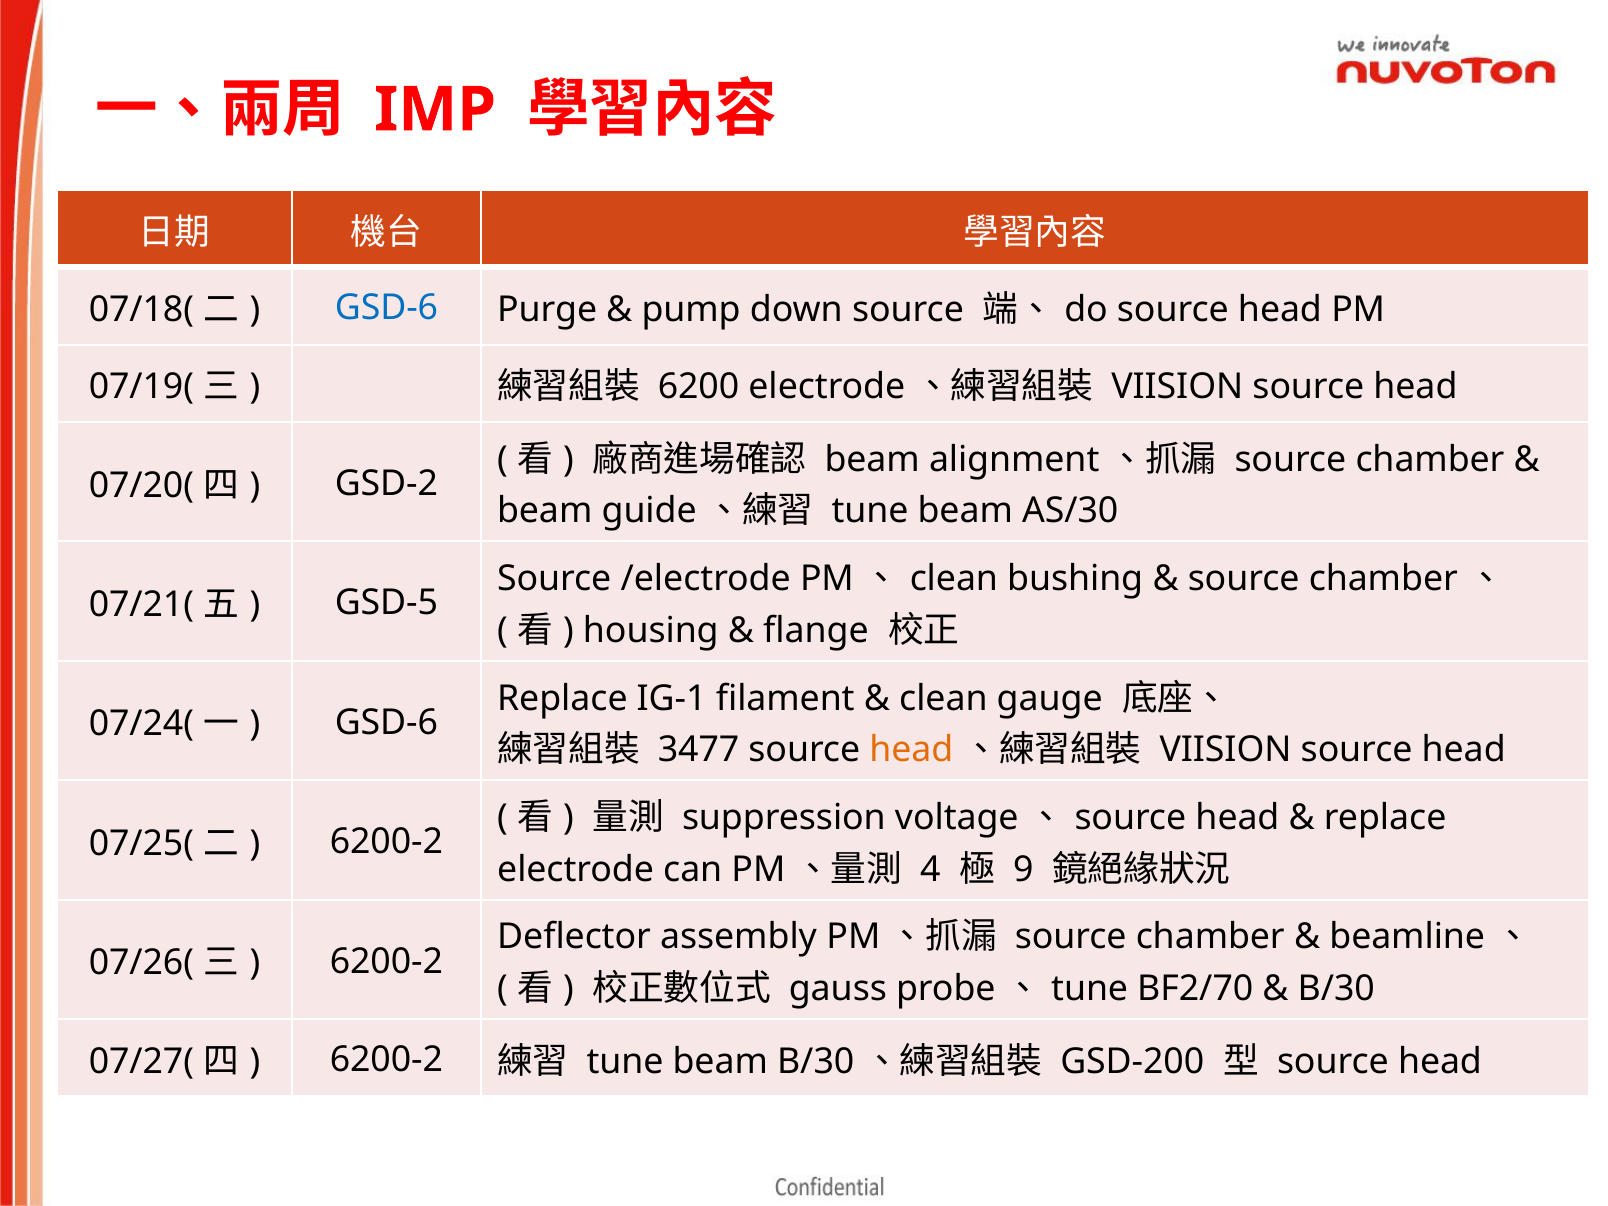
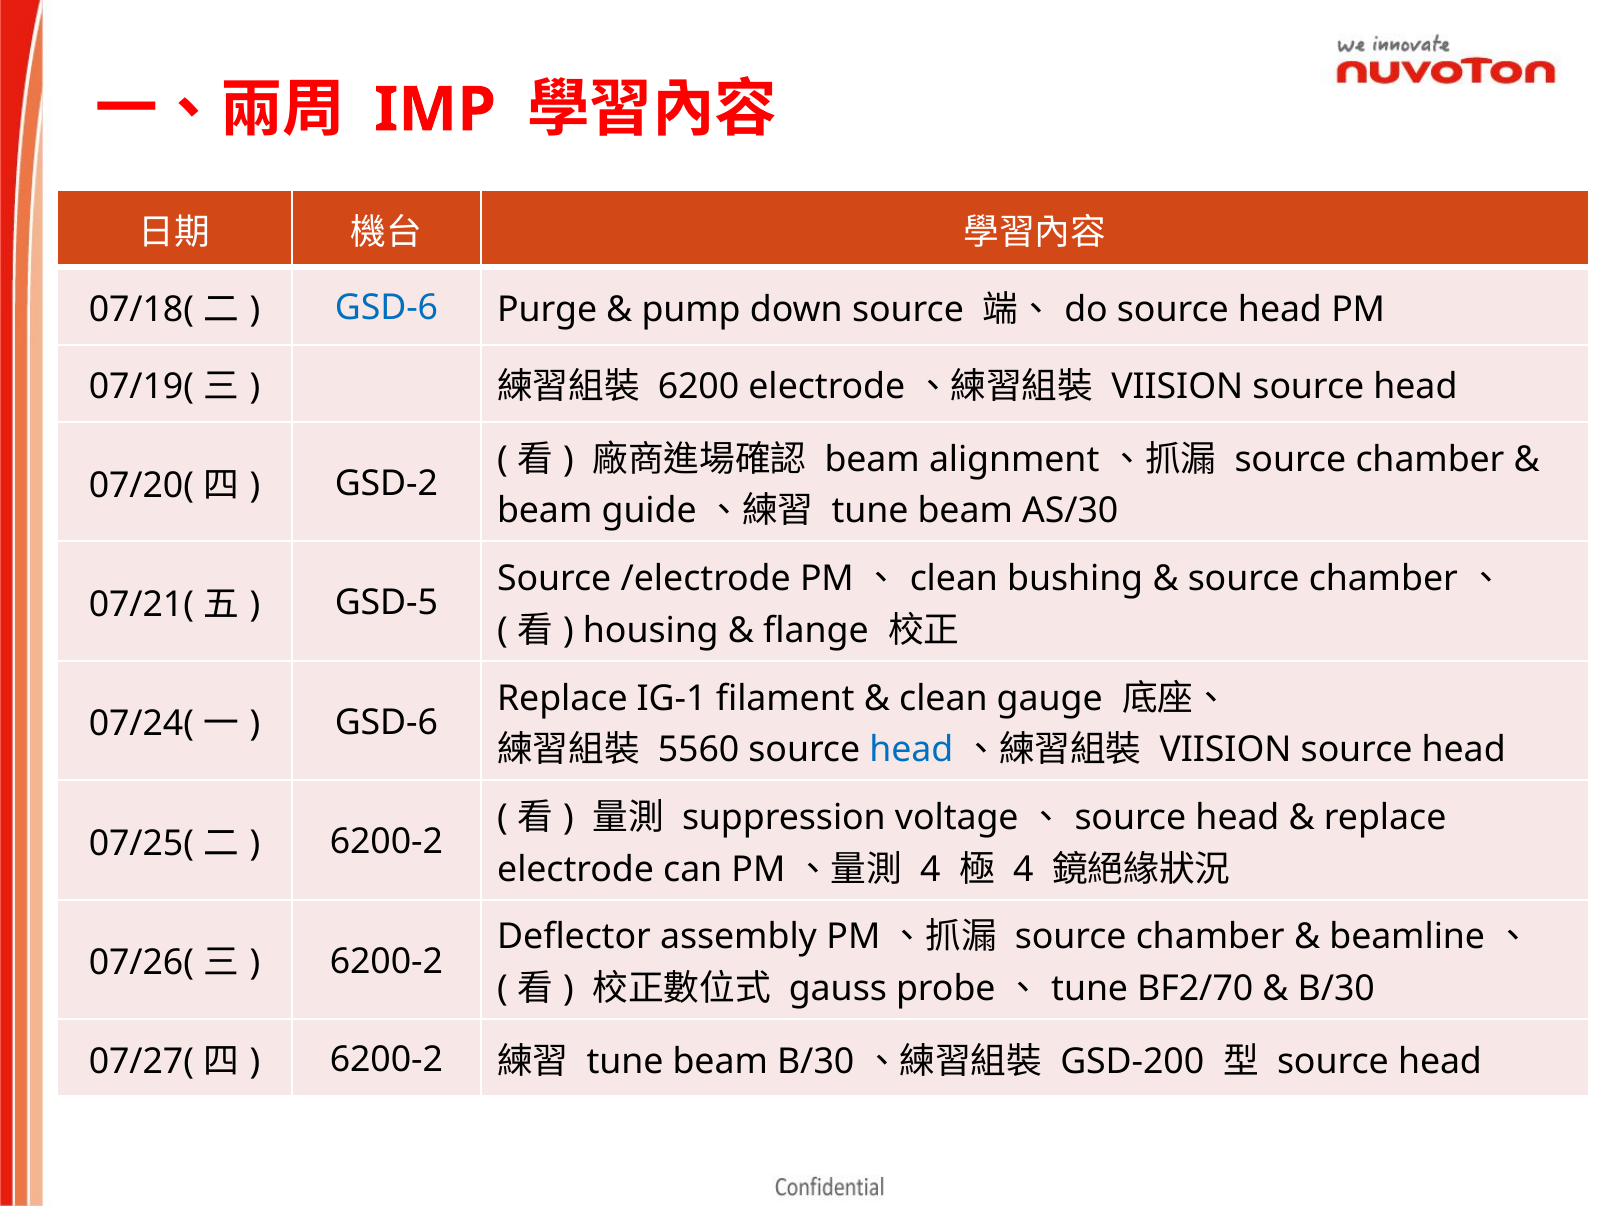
3477: 3477 -> 5560
head at (911, 750) colour: orange -> blue
9 at (1023, 869): 9 -> 4
